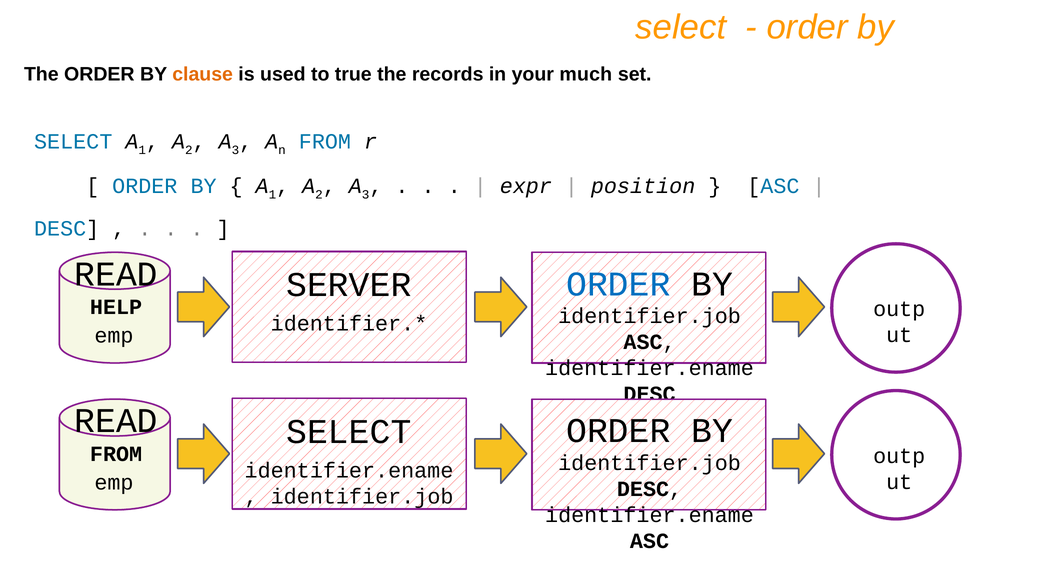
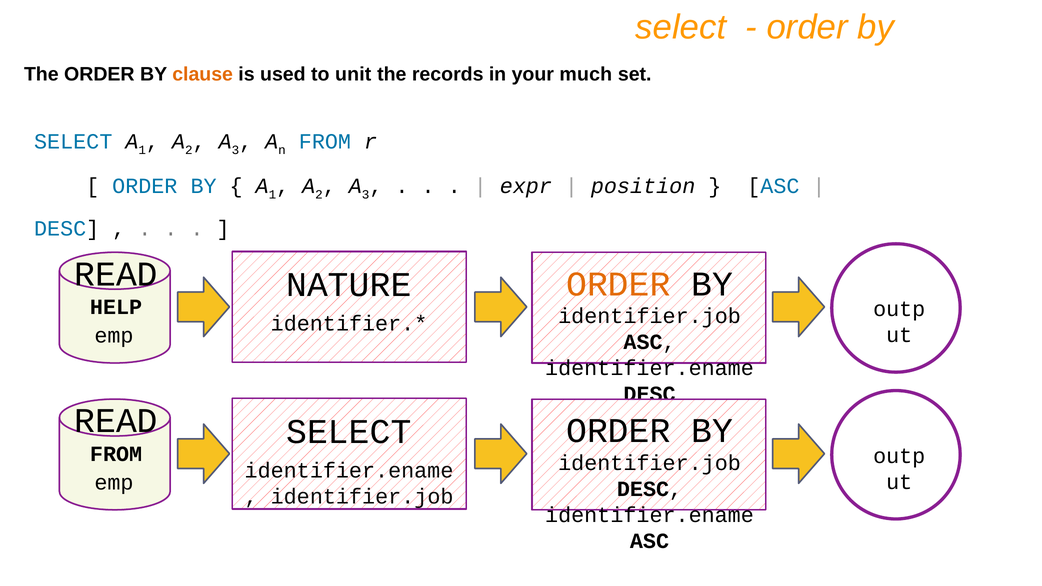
true: true -> unit
ORDER at (618, 284) colour: blue -> orange
SERVER: SERVER -> NATURE
